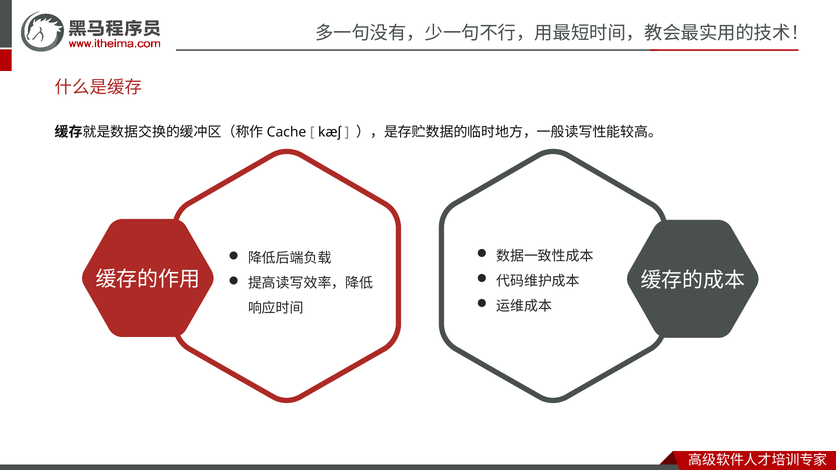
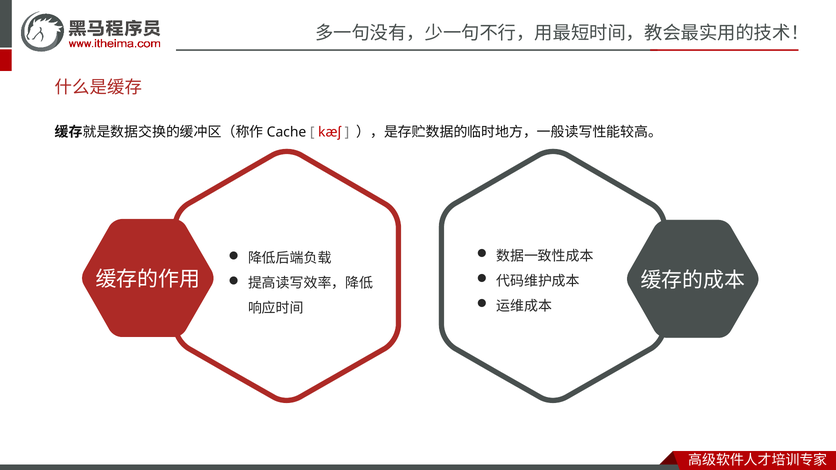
kæʃ colour: black -> red
